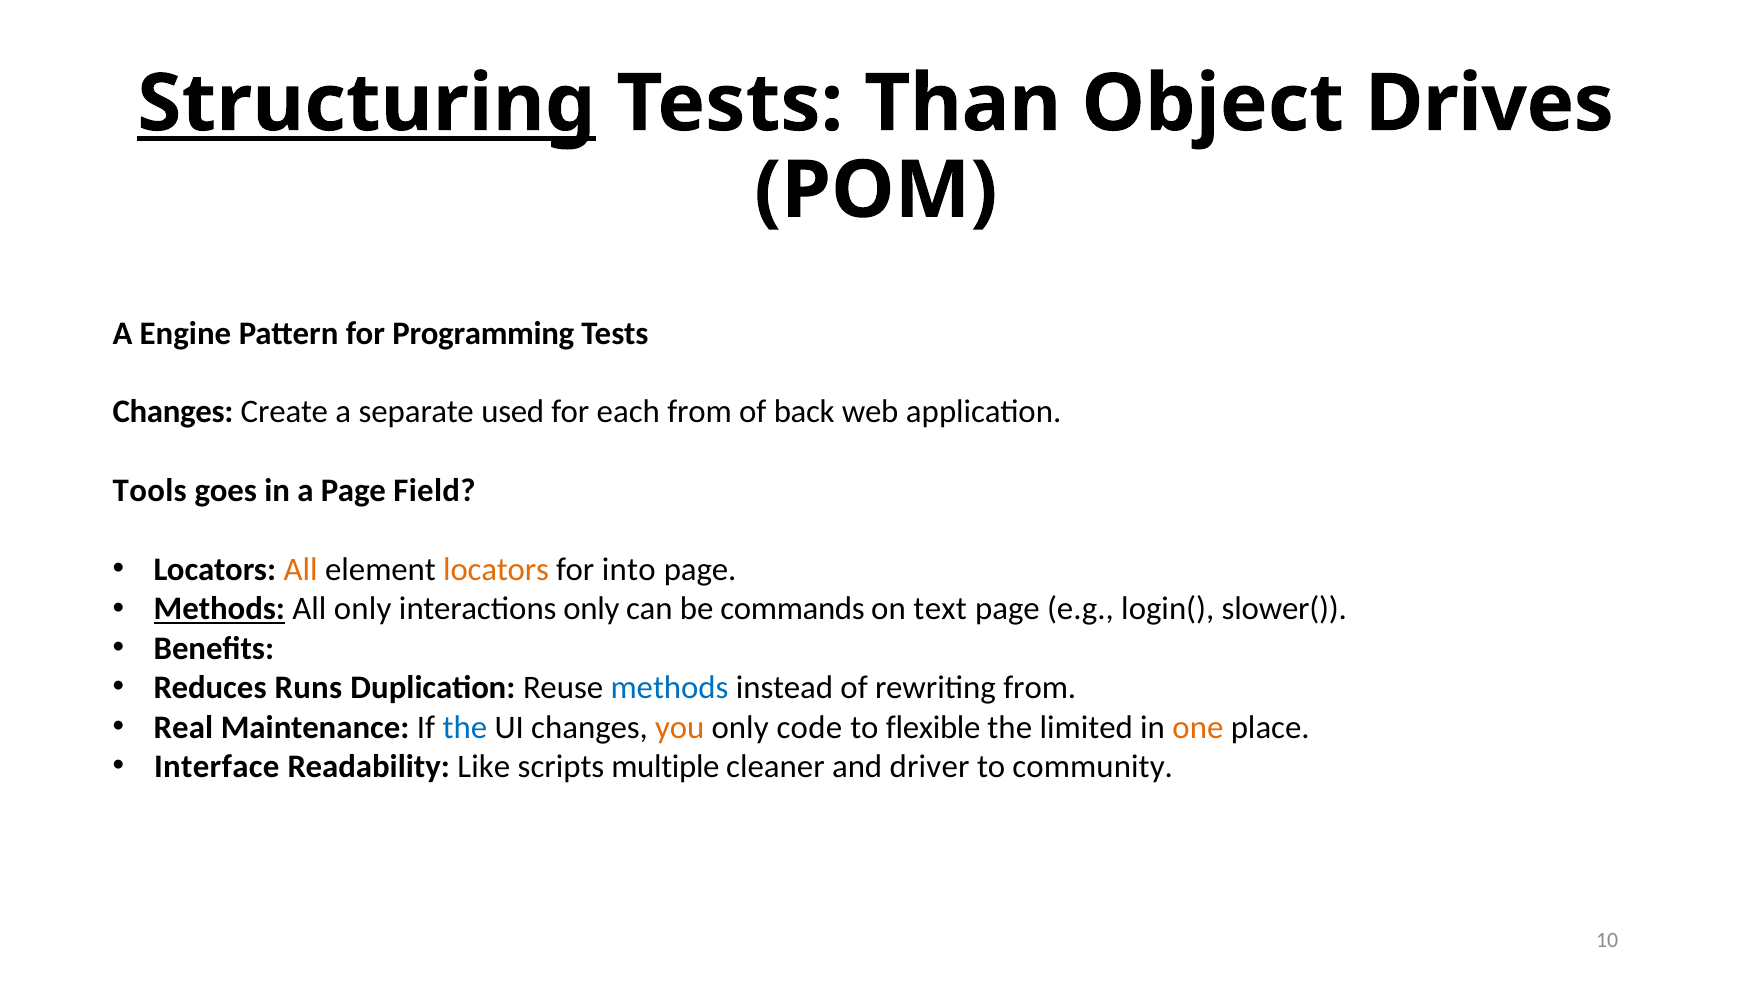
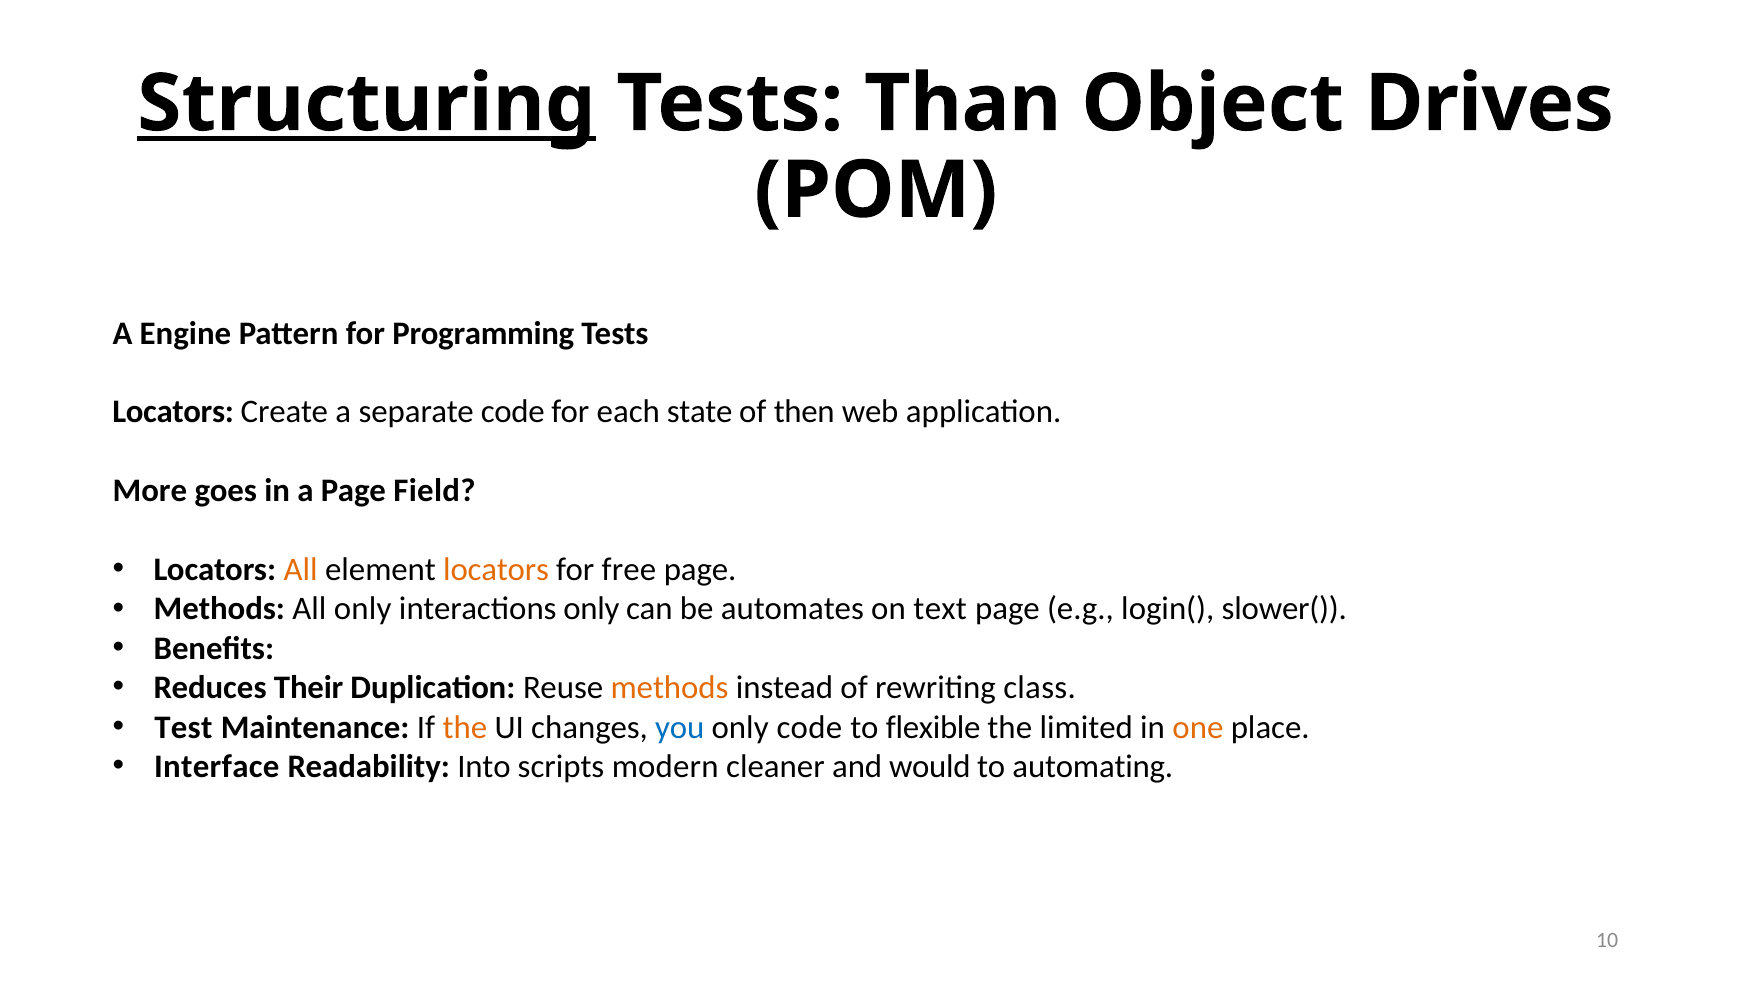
Changes at (173, 412): Changes -> Locators
separate used: used -> code
each from: from -> state
back: back -> then
Tools: Tools -> More
into: into -> free
Methods at (219, 609) underline: present -> none
commands: commands -> automates
Runs: Runs -> Their
methods at (670, 688) colour: blue -> orange
rewriting from: from -> class
Real: Real -> Test
the at (465, 728) colour: blue -> orange
you colour: orange -> blue
Like: Like -> Into
multiple: multiple -> modern
driver: driver -> would
community: community -> automating
